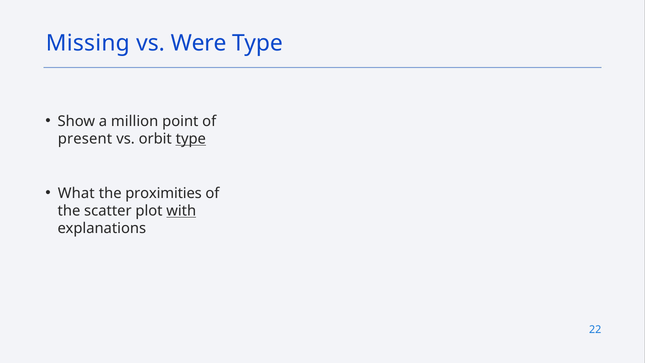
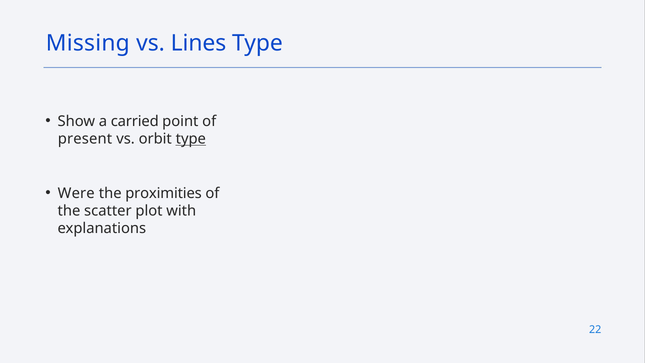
Were: Were -> Lines
million: million -> carried
What: What -> Were
with underline: present -> none
